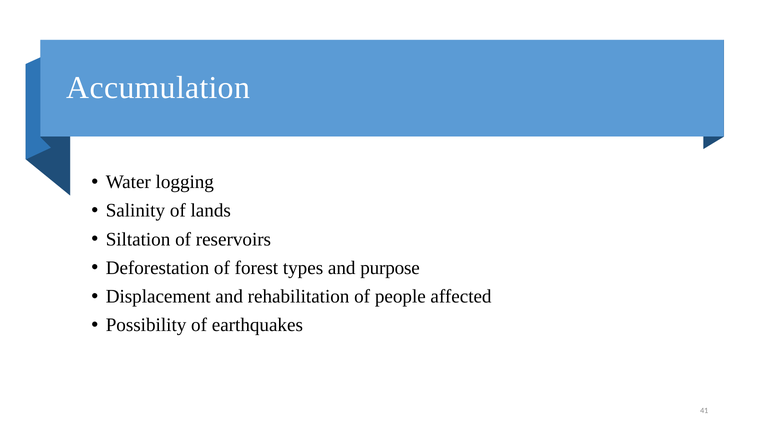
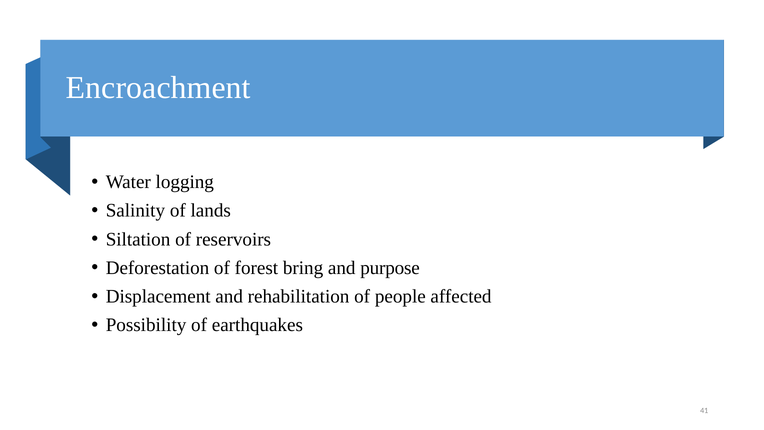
Accumulation: Accumulation -> Encroachment
types: types -> bring
